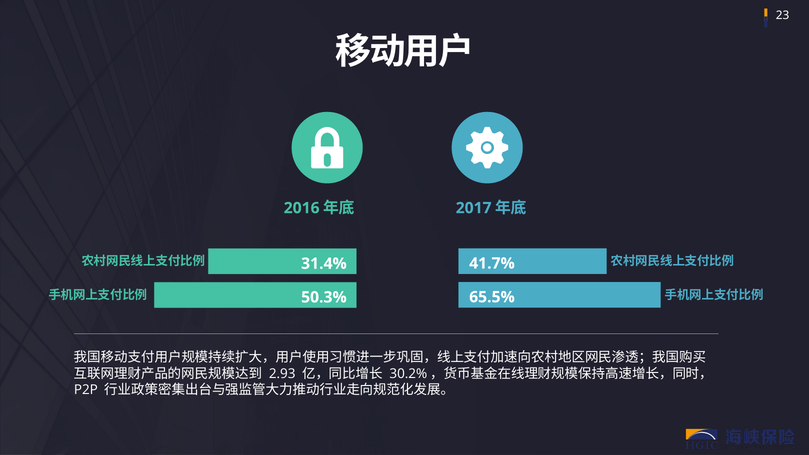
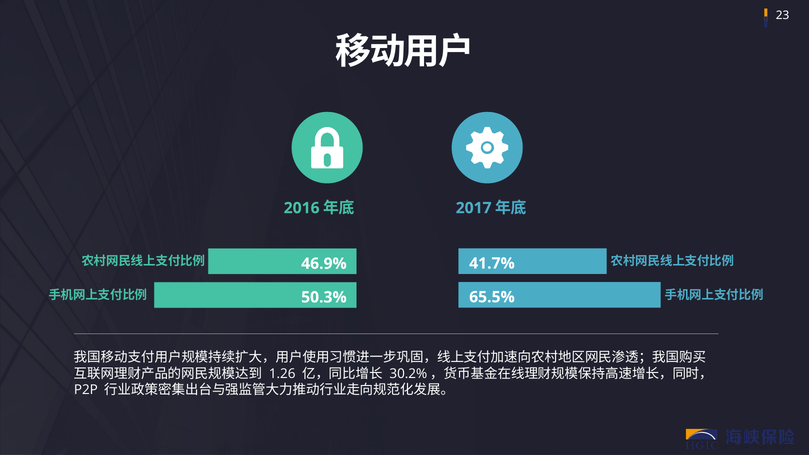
31.4%: 31.4% -> 46.9%
2.93: 2.93 -> 1.26
